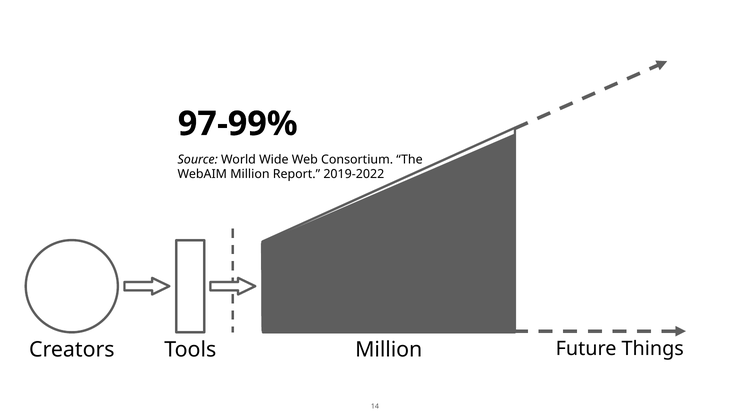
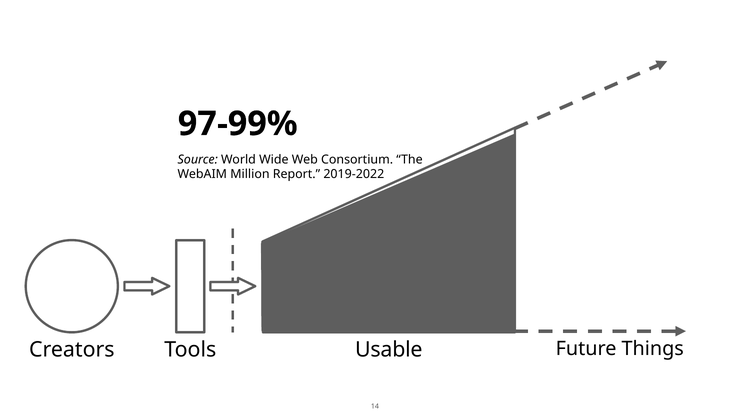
Million at (389, 349): Million -> Usable
